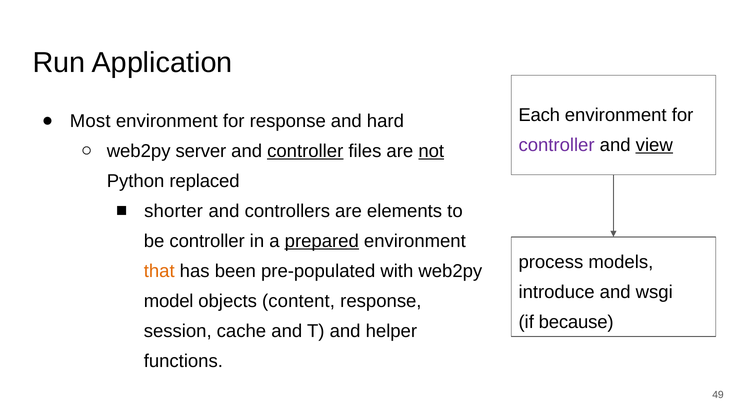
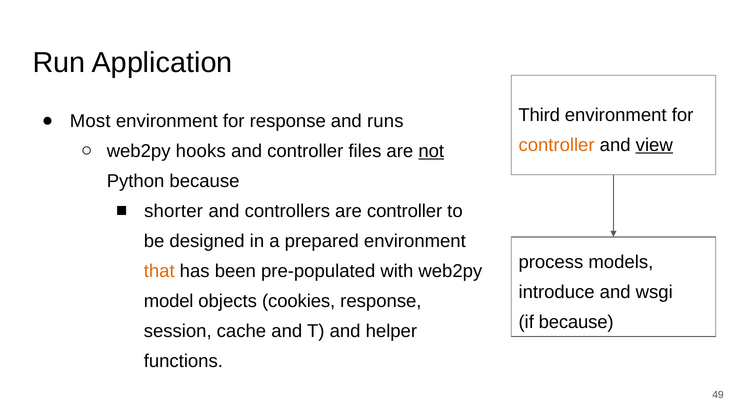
Each: Each -> Third
hard: hard -> runs
controller at (557, 145) colour: purple -> orange
server: server -> hooks
controller at (305, 151) underline: present -> none
Python replaced: replaced -> because
are elements: elements -> controller
be controller: controller -> designed
prepared underline: present -> none
content: content -> cookies
